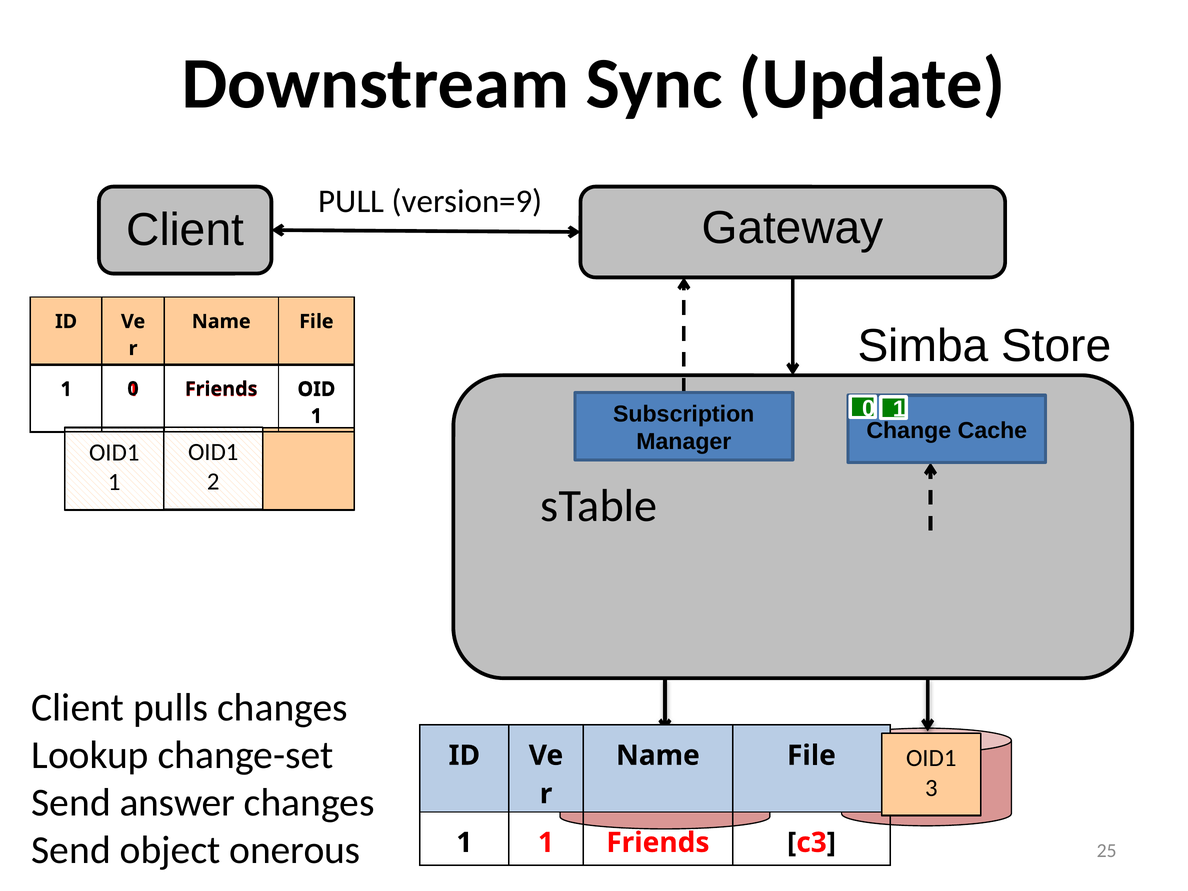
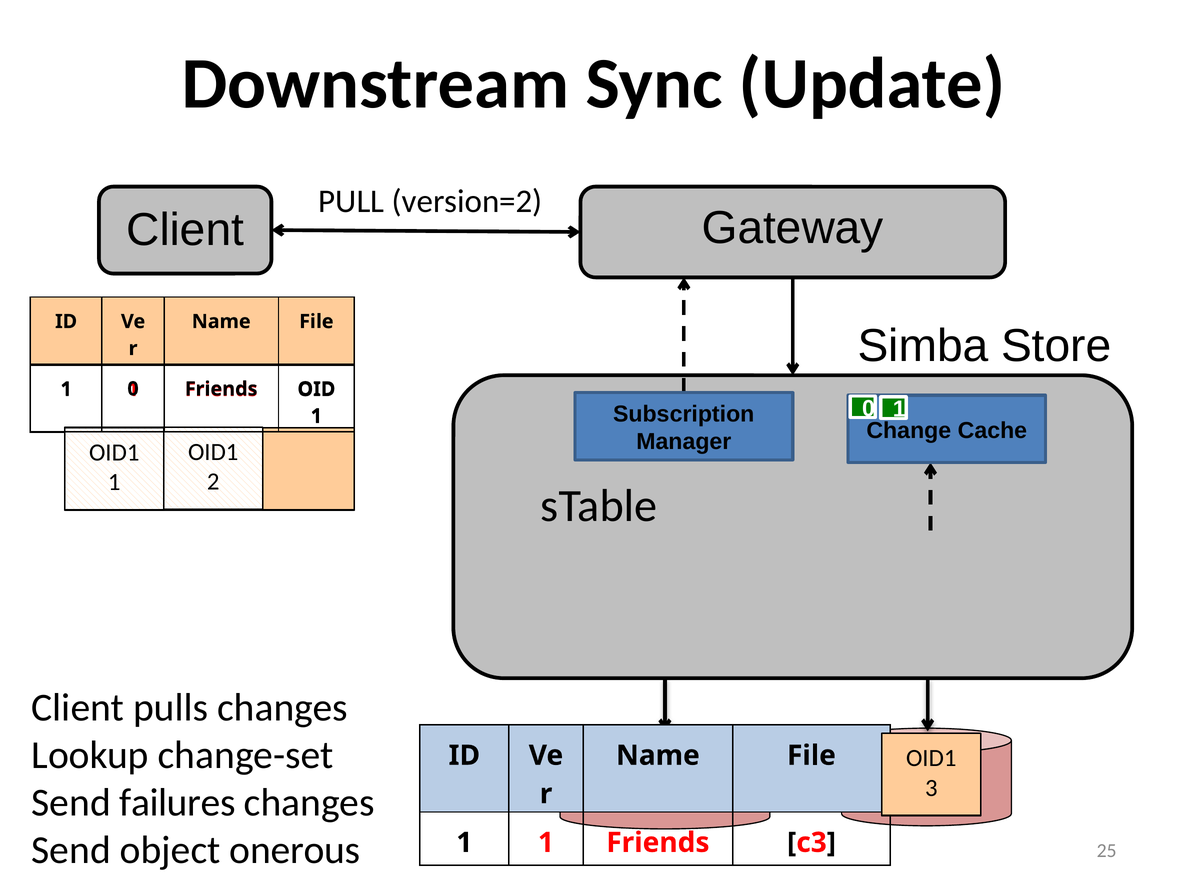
version=9: version=9 -> version=2
answer: answer -> failures
